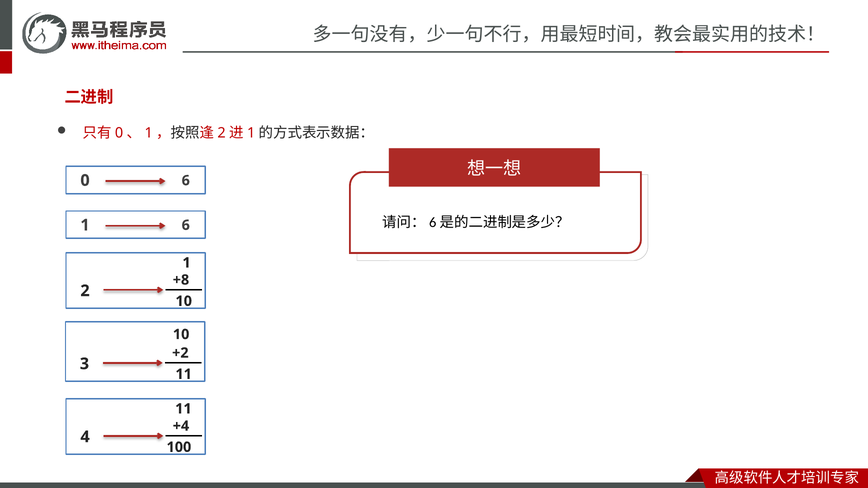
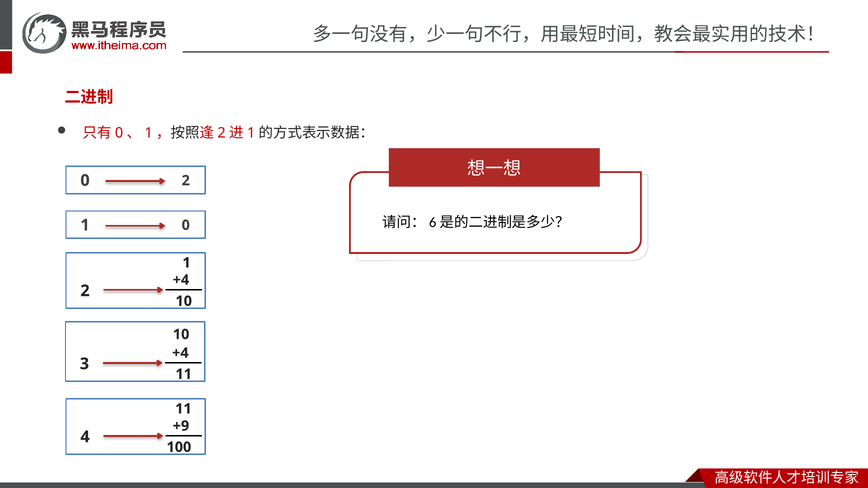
0 6: 6 -> 2
1 6: 6 -> 0
+8 at (181, 280): +8 -> +4
+2 at (180, 353): +2 -> +4
+4: +4 -> +9
